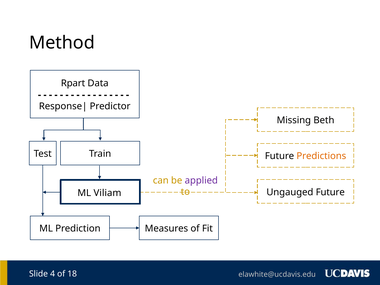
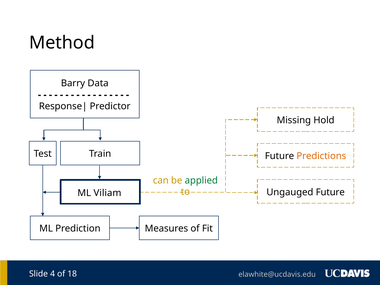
Rpart: Rpart -> Barry
Beth: Beth -> Hold
applied colour: purple -> green
